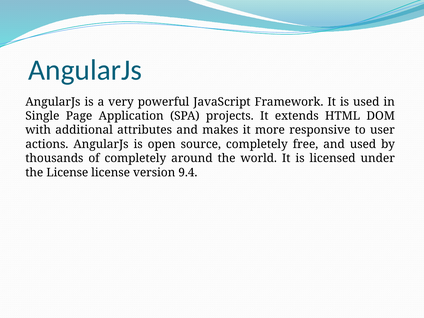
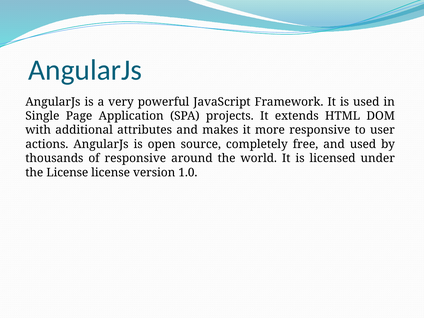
of completely: completely -> responsive
9.4: 9.4 -> 1.0
